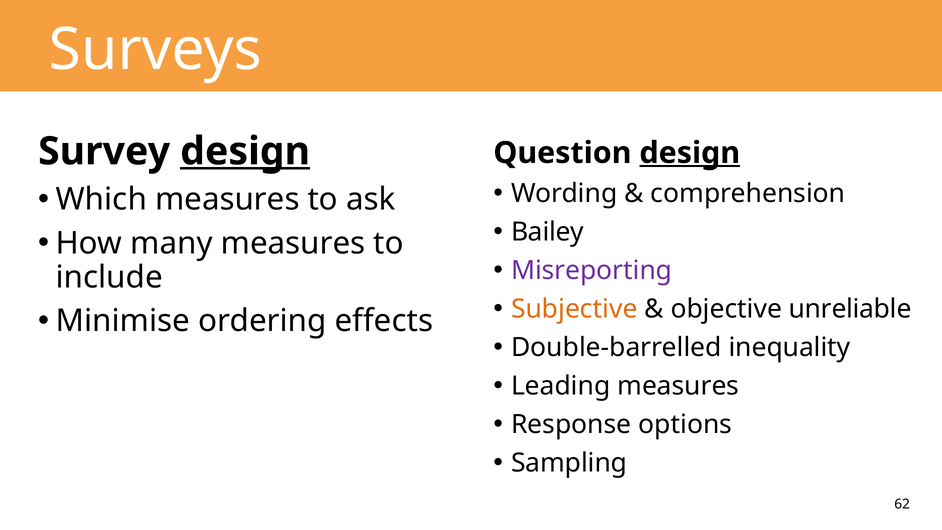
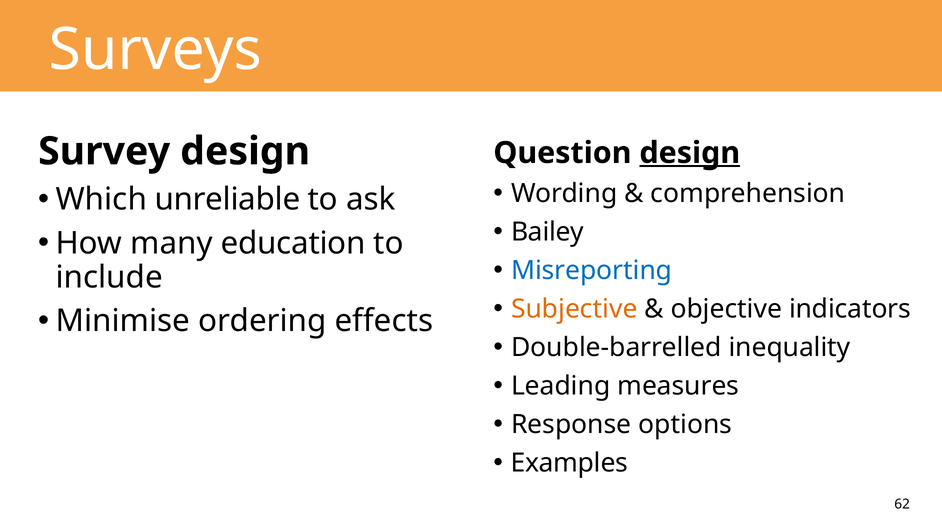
design at (245, 151) underline: present -> none
Which measures: measures -> unreliable
many measures: measures -> education
Misreporting colour: purple -> blue
unreliable: unreliable -> indicators
Sampling: Sampling -> Examples
